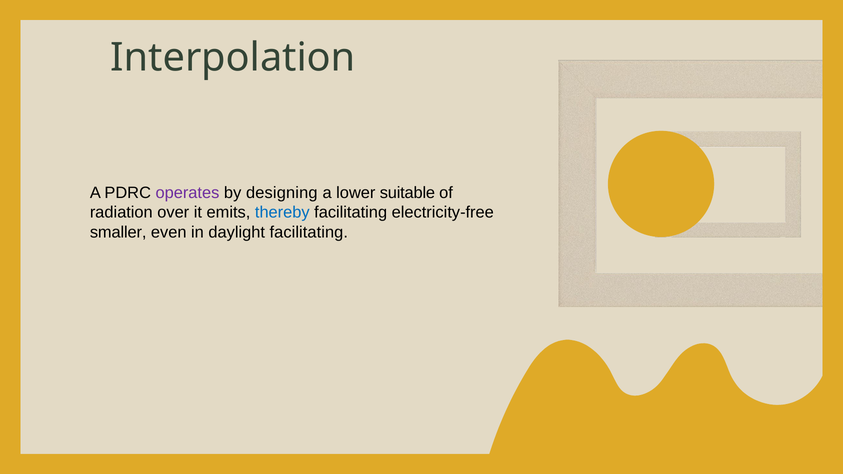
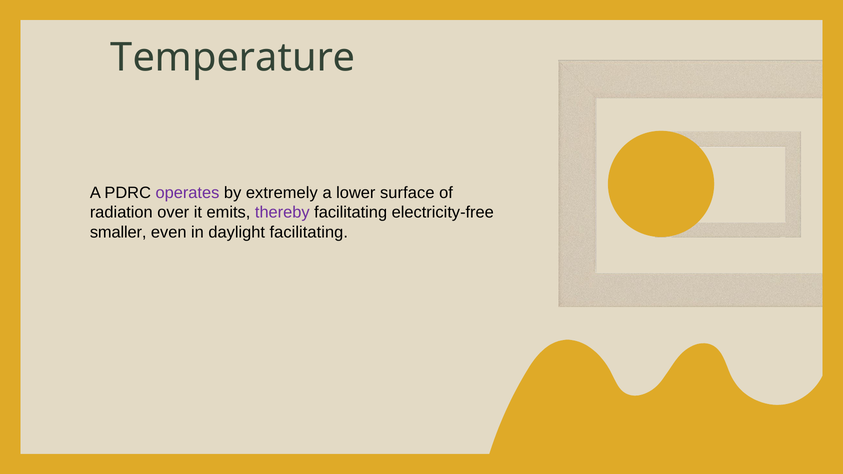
Interpolation: Interpolation -> Temperature
designing: designing -> extremely
suitable: suitable -> surface
thereby colour: blue -> purple
